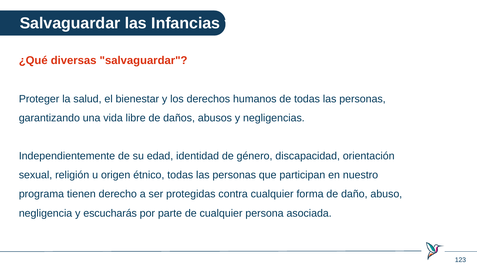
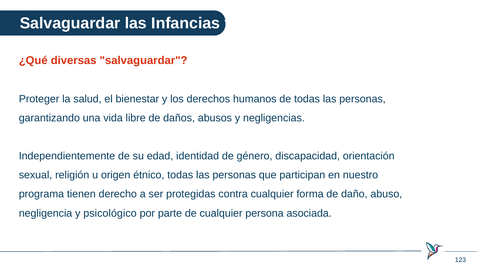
escucharás: escucharás -> psicológico
